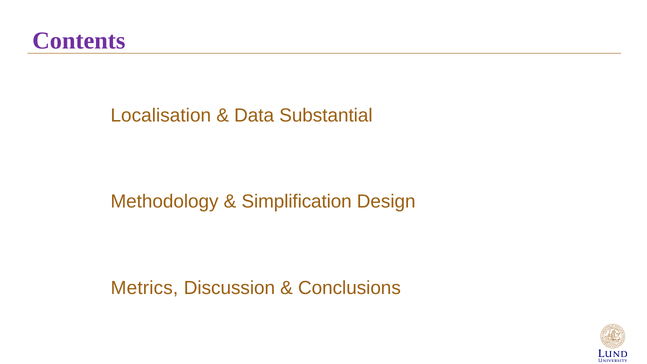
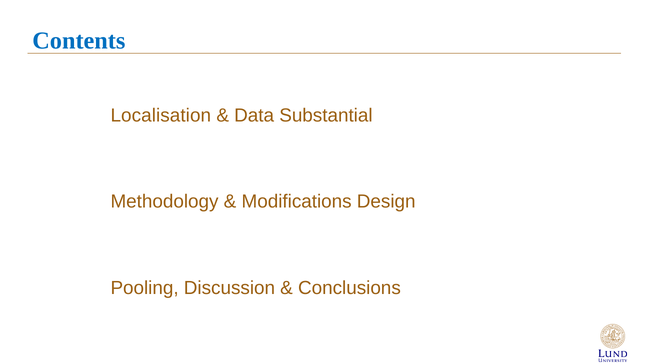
Contents colour: purple -> blue
Simplification: Simplification -> Modifications
Metrics: Metrics -> Pooling
